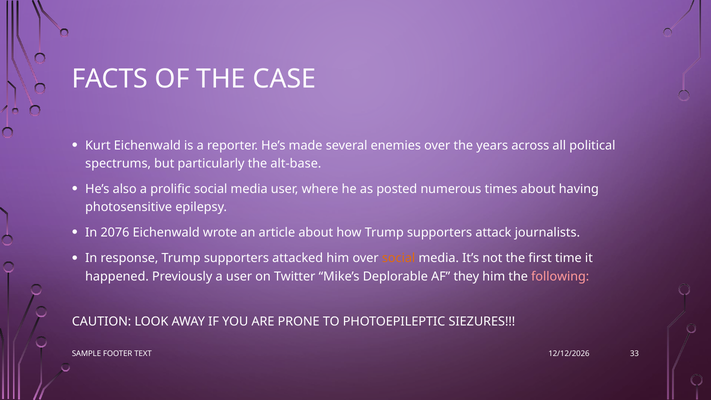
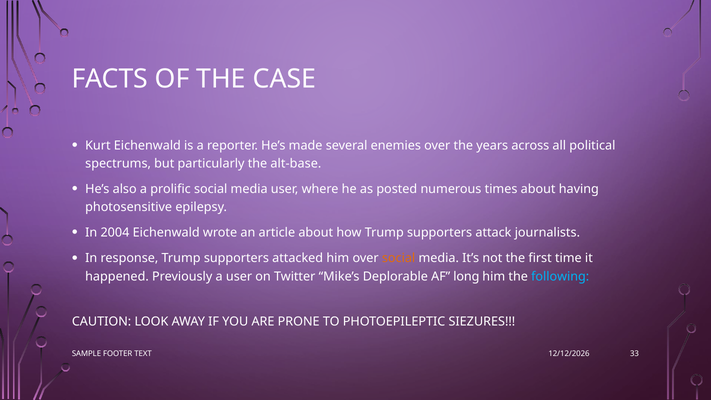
2076: 2076 -> 2004
they: they -> long
following colour: pink -> light blue
